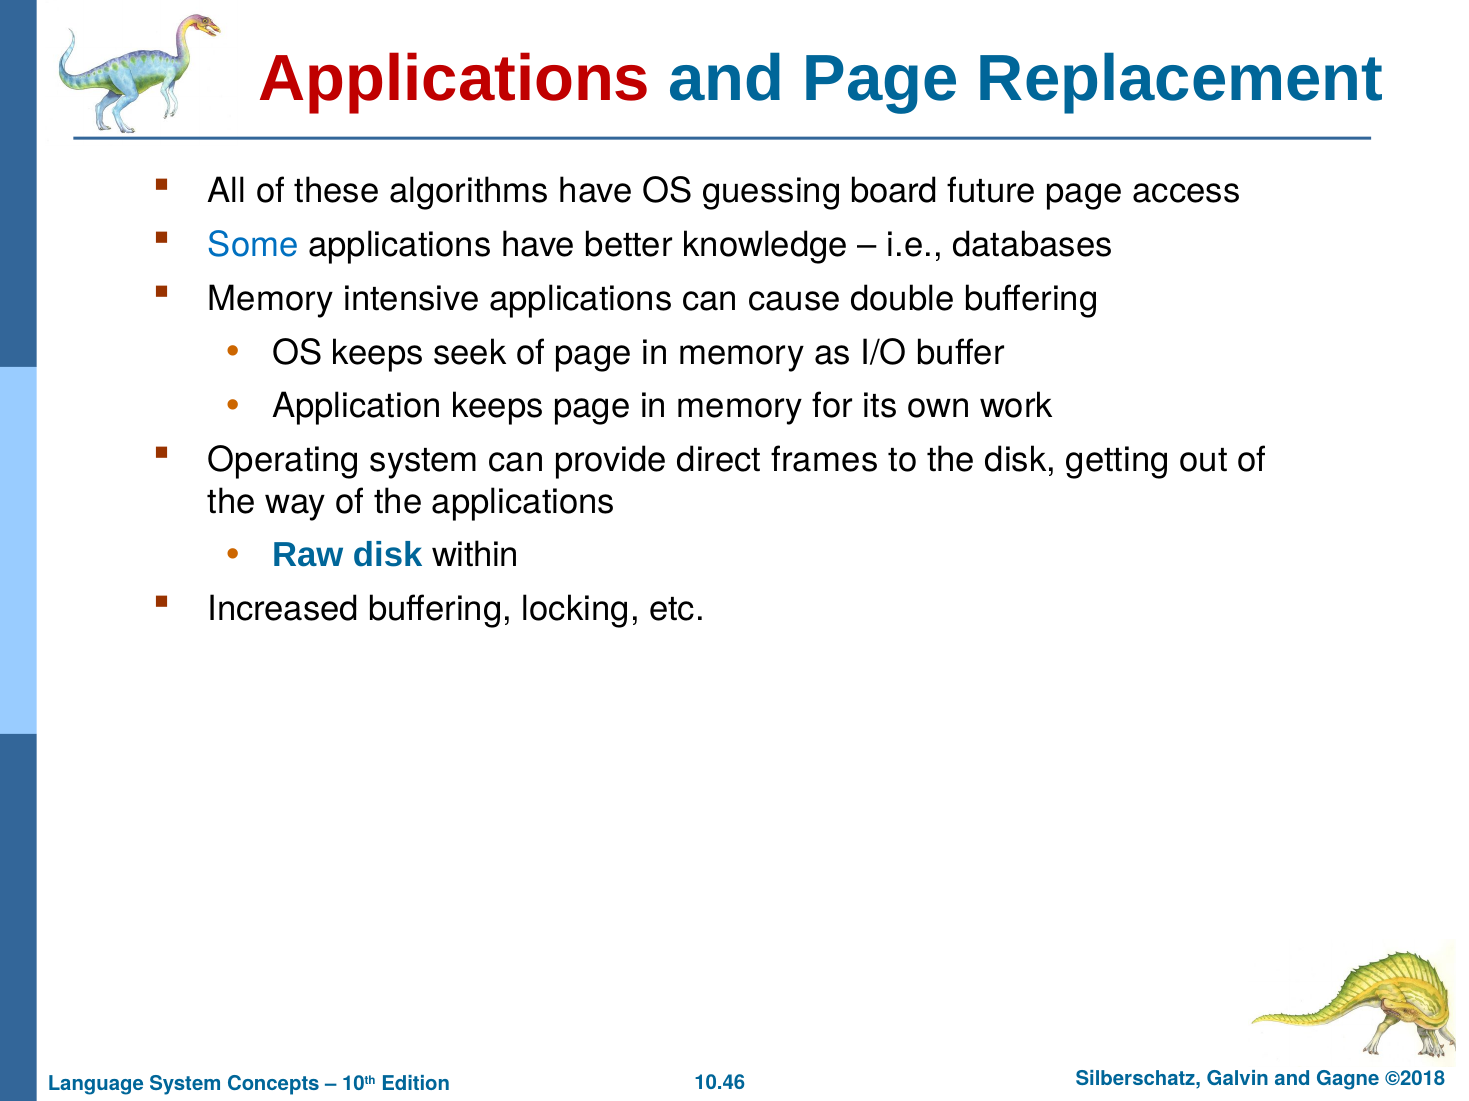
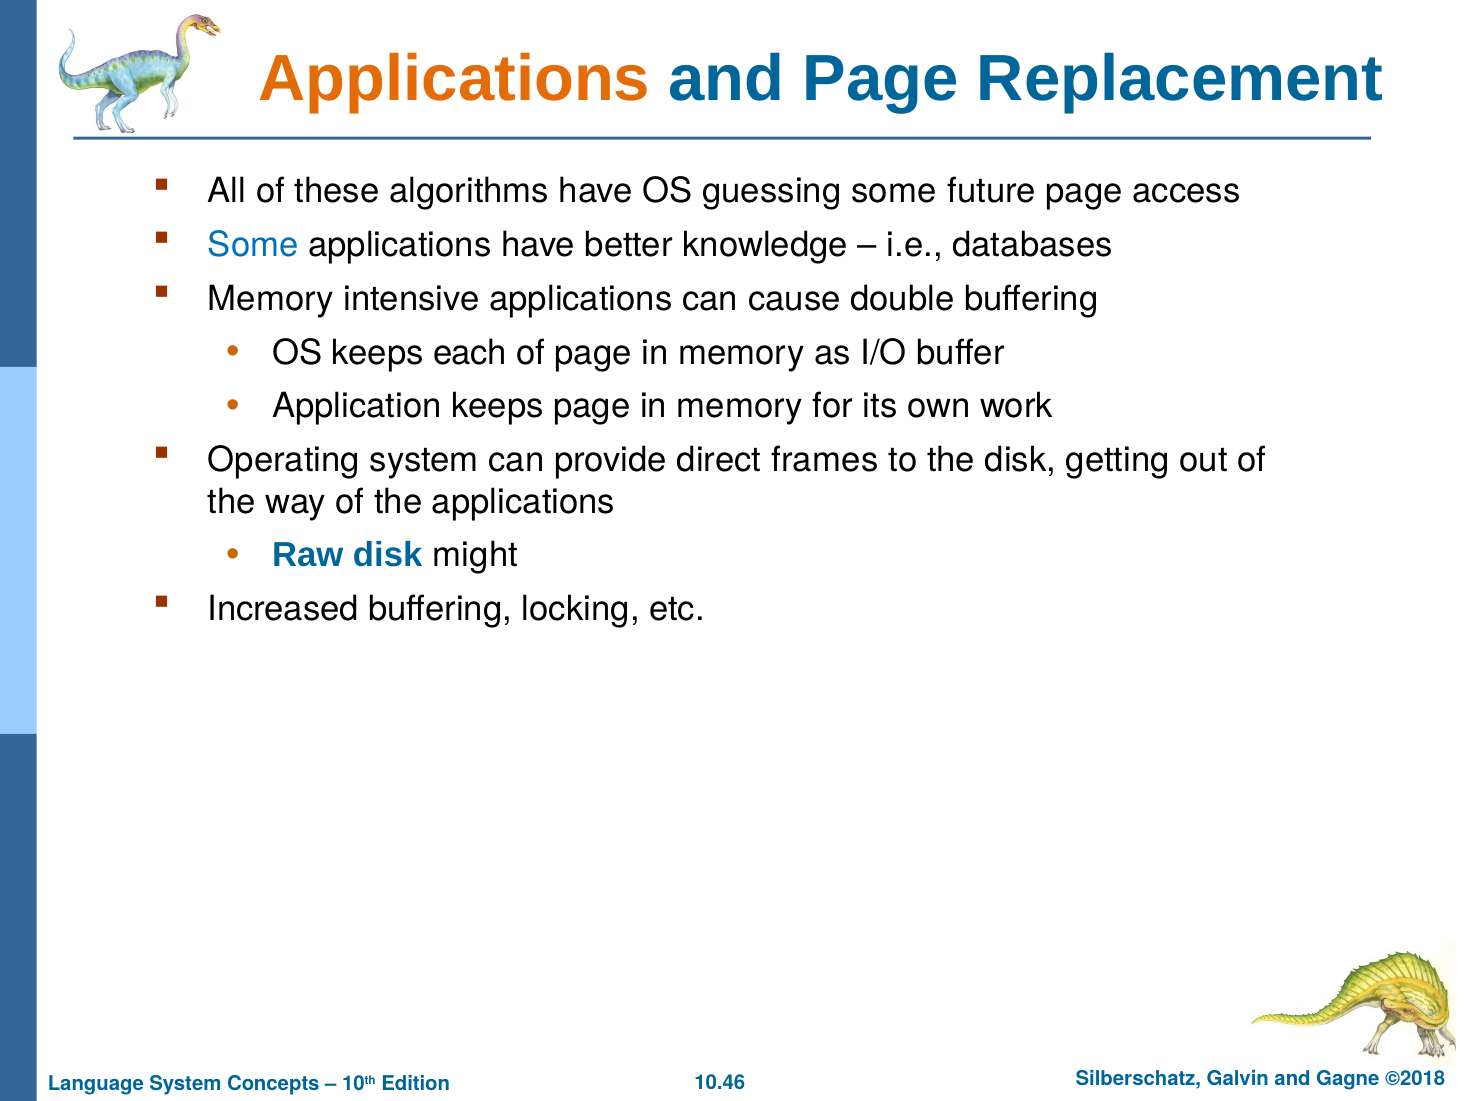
Applications at (454, 79) colour: red -> orange
guessing board: board -> some
seek: seek -> each
within: within -> might
